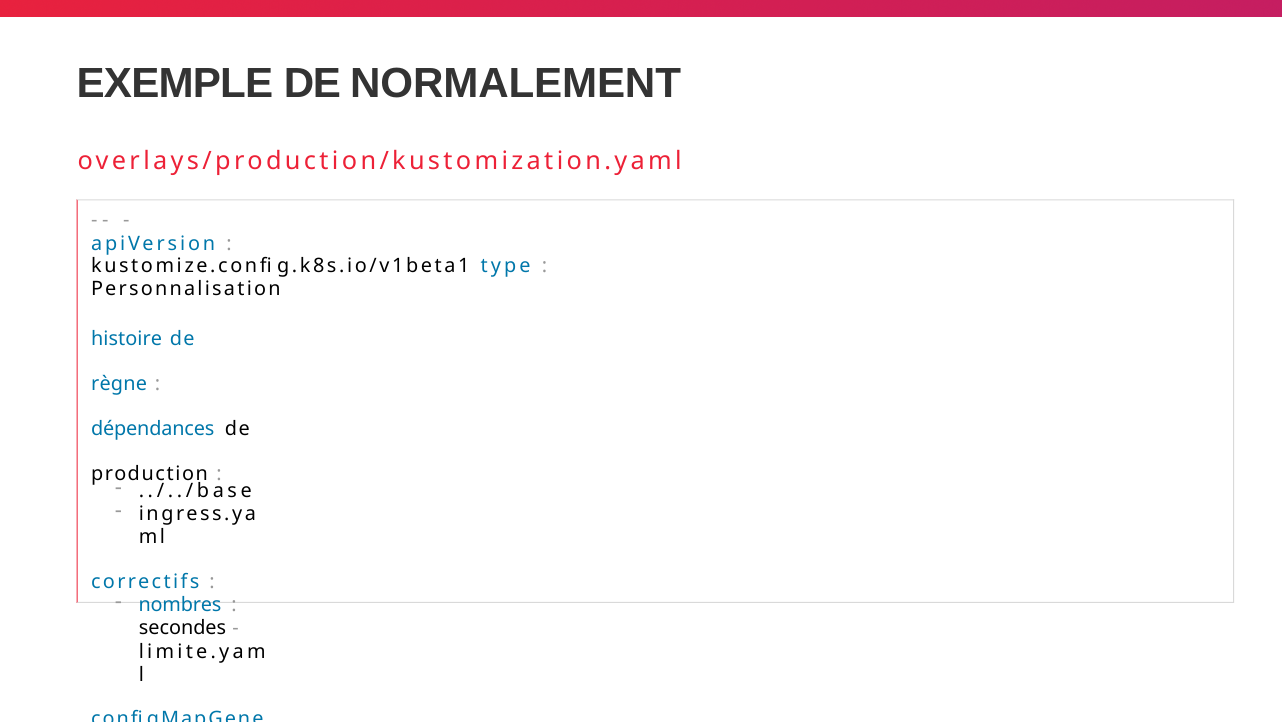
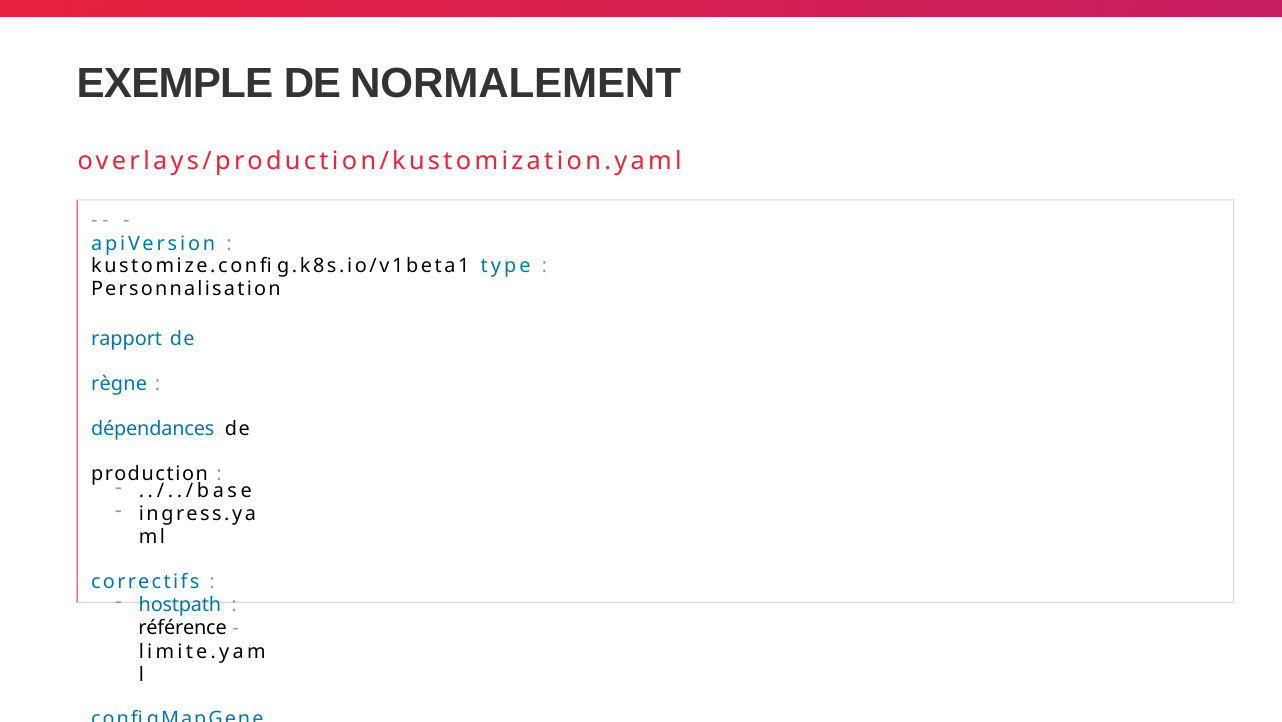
histoire: histoire -> rapport
nombres: nombres -> hostpath
secondes: secondes -> référence
